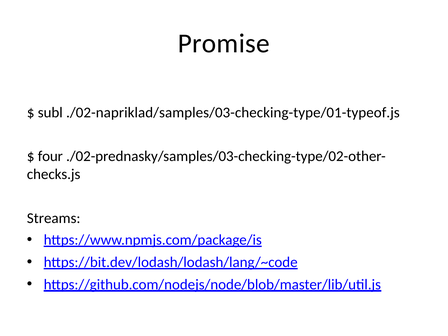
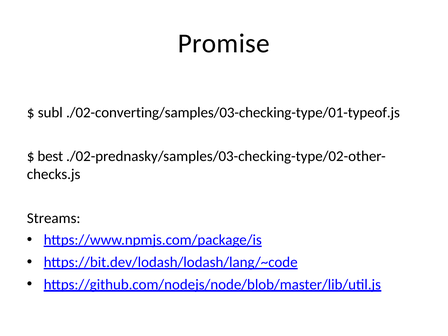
./02-napriklad/samples/03-checking-type/01-typeof.js: ./02-napriklad/samples/03-checking-type/01-typeof.js -> ./02-converting/samples/03-checking-type/01-typeof.js
four: four -> best
